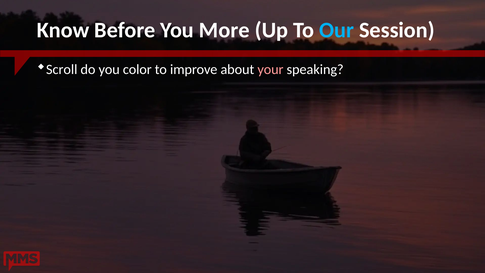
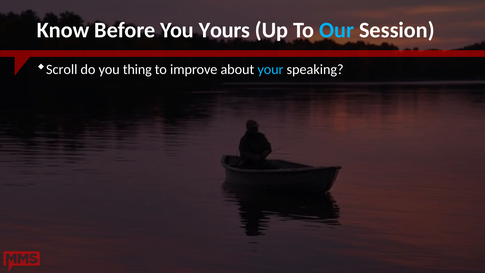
More: More -> Yours
color: color -> thing
your colour: pink -> light blue
